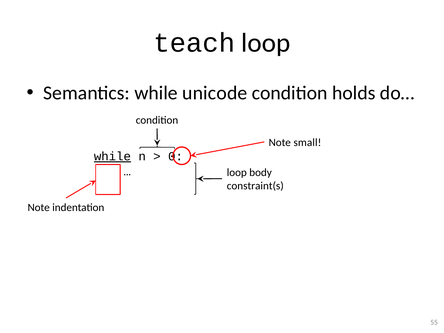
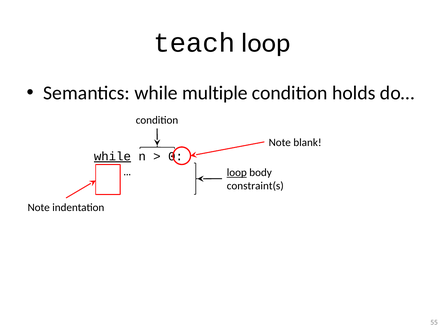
unicode: unicode -> multiple
small: small -> blank
loop at (237, 173) underline: none -> present
